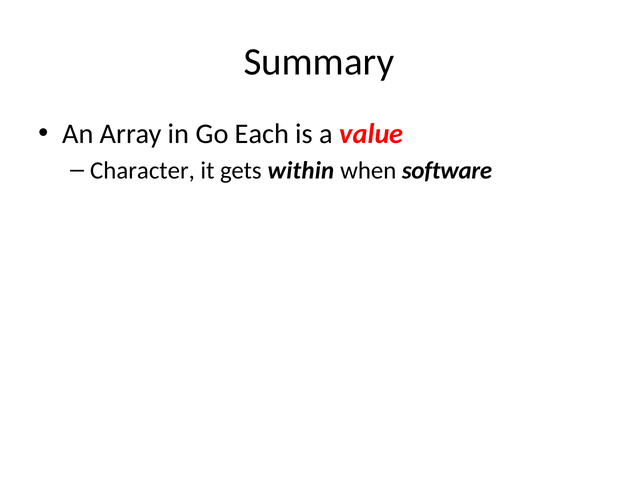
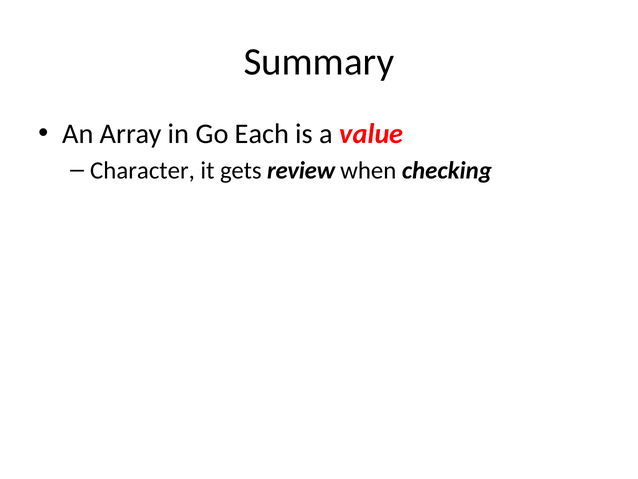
within: within -> review
software: software -> checking
